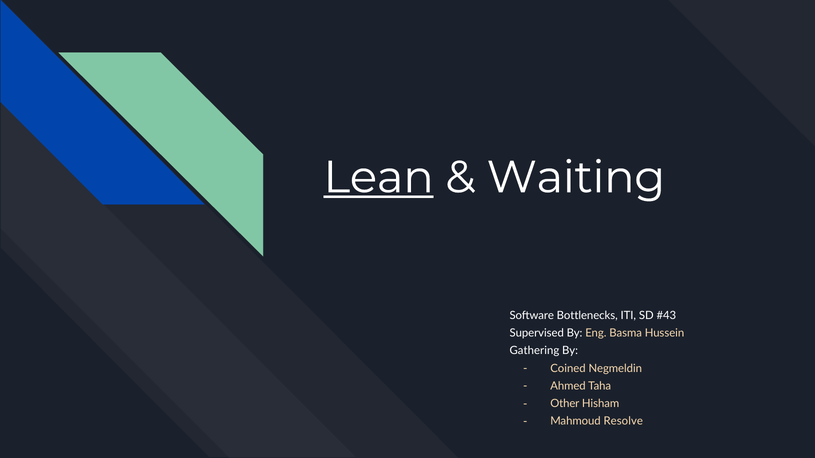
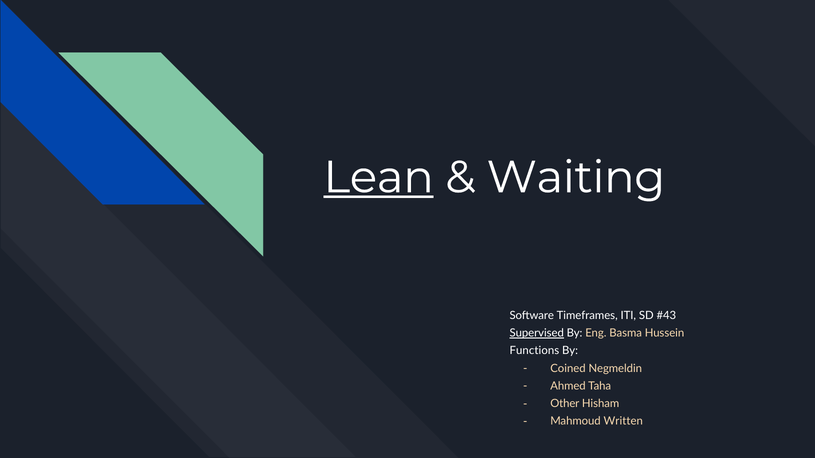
Bottlenecks: Bottlenecks -> Timeframes
Supervised underline: none -> present
Gathering: Gathering -> Functions
Resolve: Resolve -> Written
